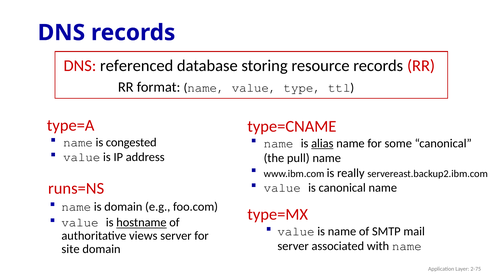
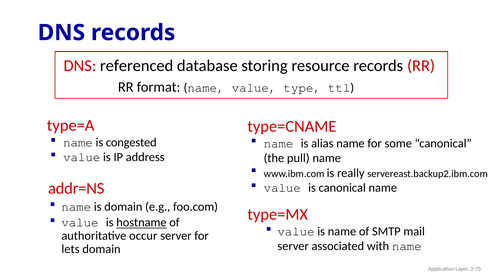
alias underline: present -> none
runs=NS: runs=NS -> addr=NS
views: views -> occur
site: site -> lets
